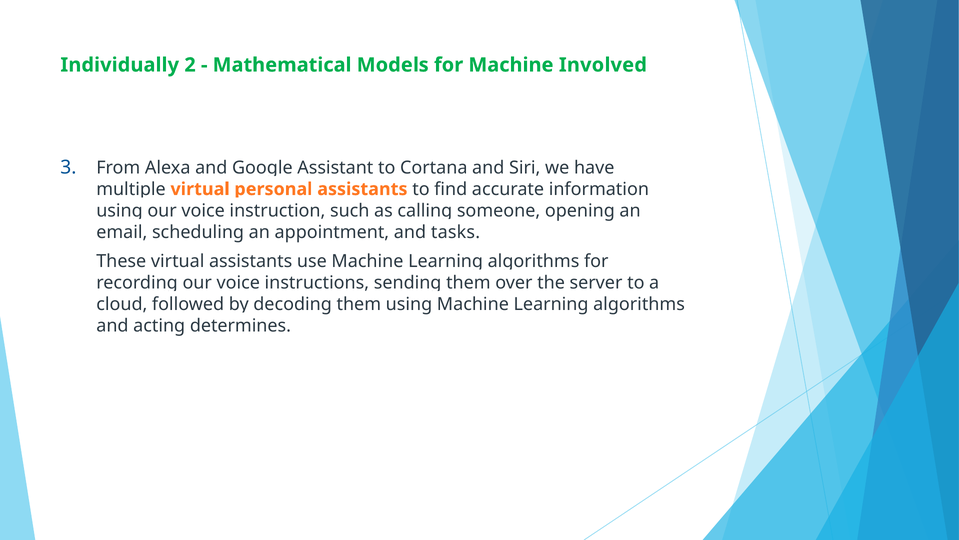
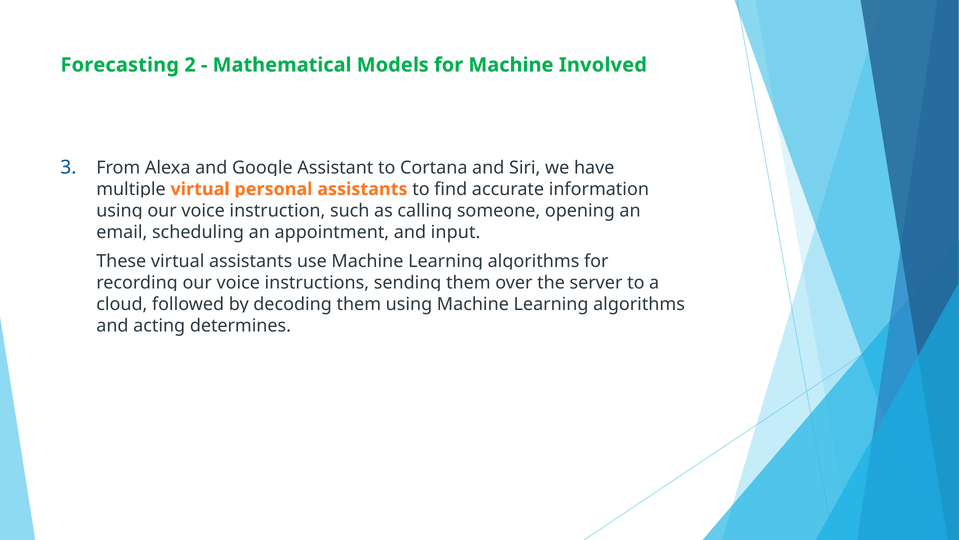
Individually: Individually -> Forecasting
tasks: tasks -> input
